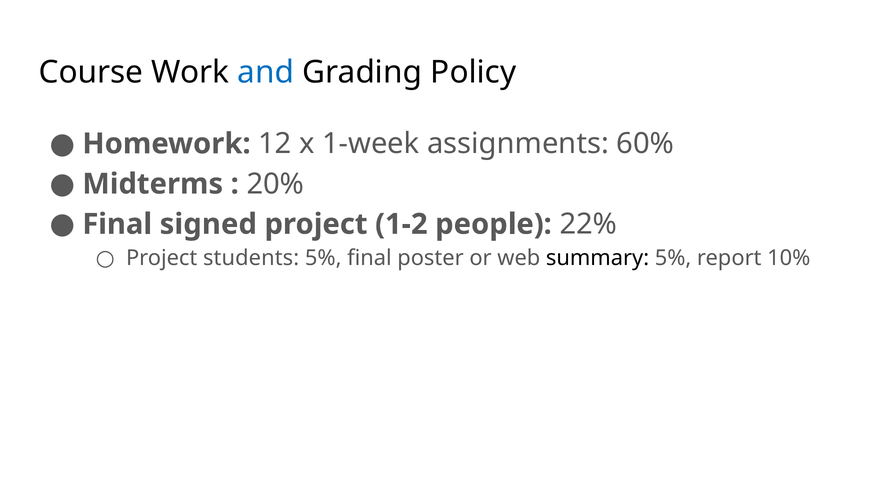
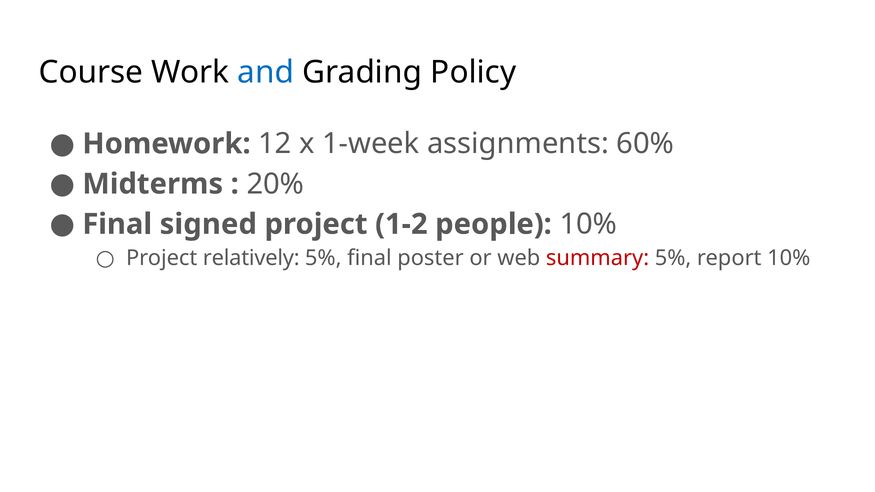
people 22%: 22% -> 10%
students: students -> relatively
summary colour: black -> red
